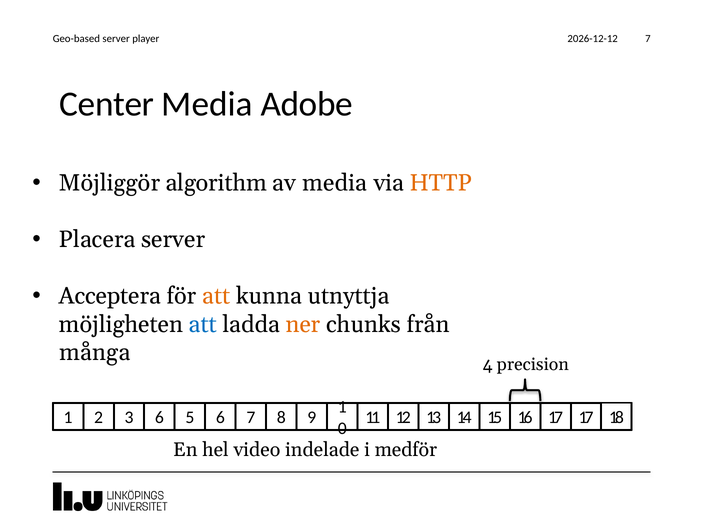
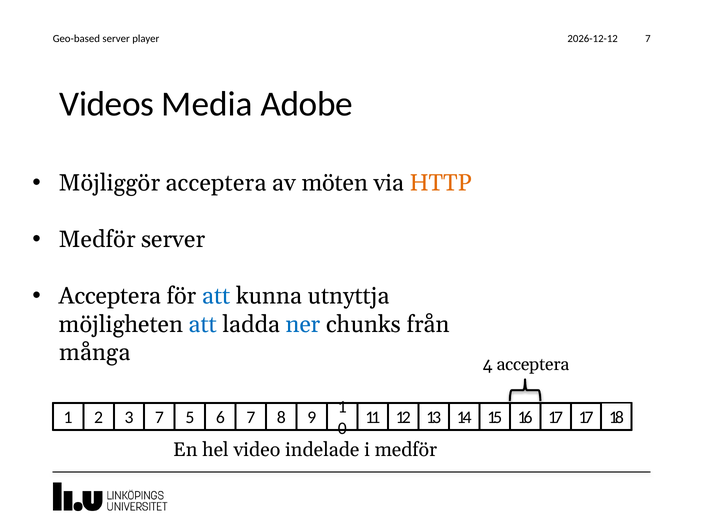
Center: Center -> Videos
Möjliggör algorithm: algorithm -> acceptera
av media: media -> möten
Placera at (97, 240): Placera -> Medför
att at (216, 296) colour: orange -> blue
ner colour: orange -> blue
4 precision: precision -> acceptera
3 6: 6 -> 7
